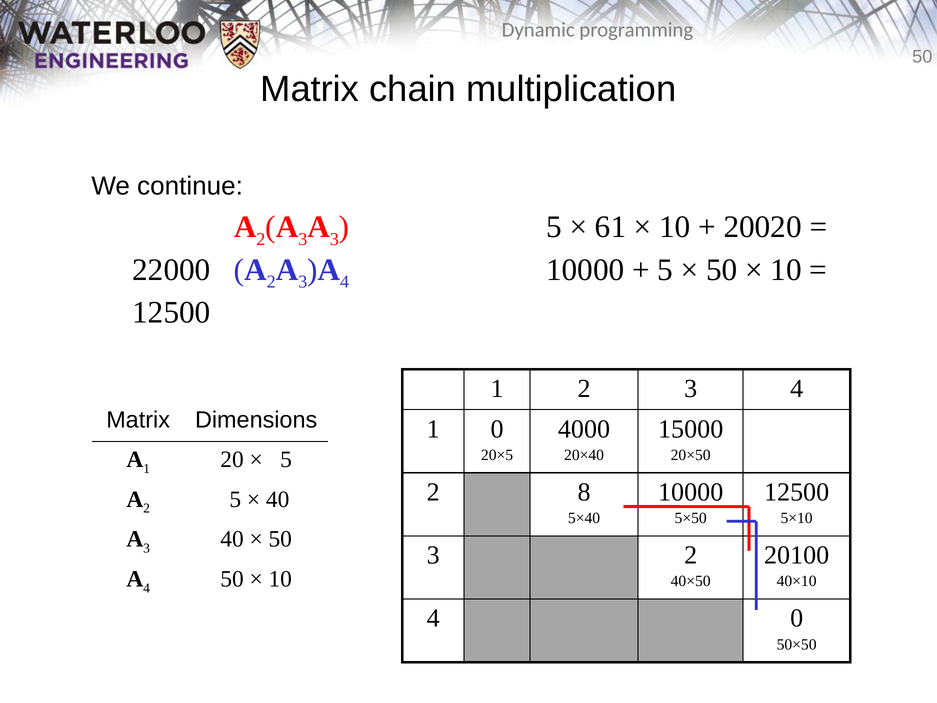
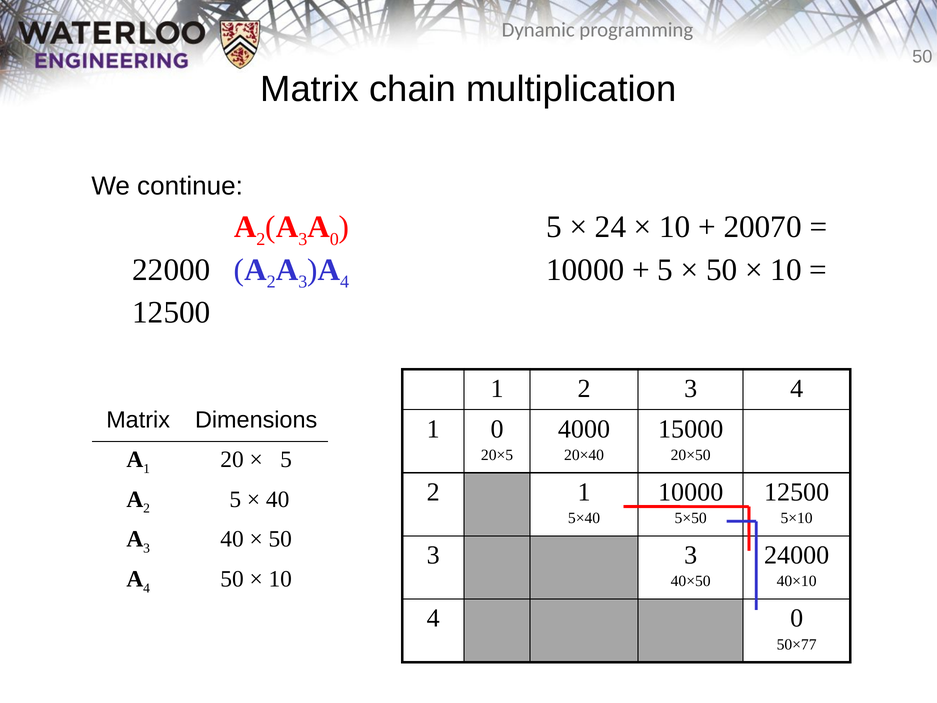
3 at (334, 239): 3 -> 0
61: 61 -> 24
20020: 20020 -> 20070
2 8: 8 -> 1
3 2: 2 -> 3
20100: 20100 -> 24000
50×50: 50×50 -> 50×77
